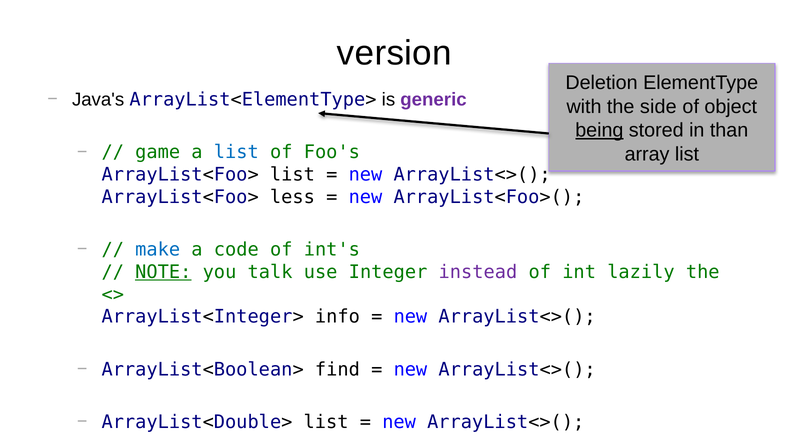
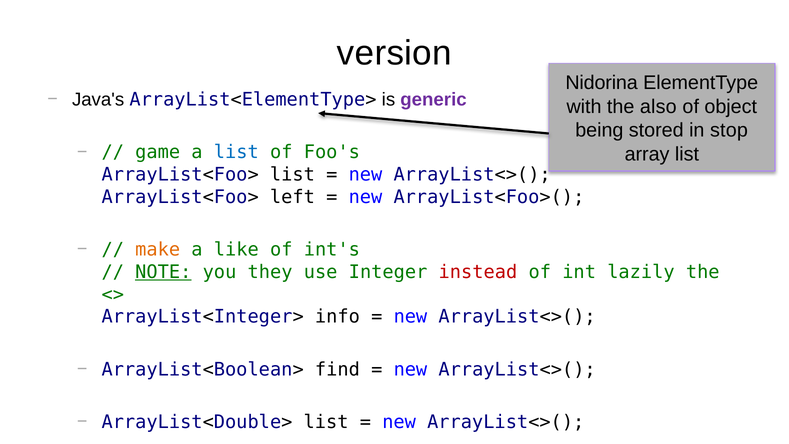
Deletion: Deletion -> Nidorina
side: side -> also
being underline: present -> none
than: than -> stop
less: less -> left
make colour: blue -> orange
code: code -> like
talk: talk -> they
instead colour: purple -> red
